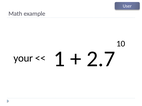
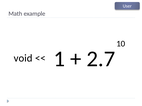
your: your -> void
